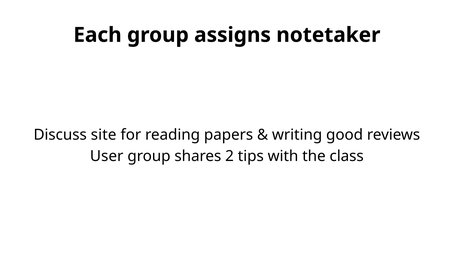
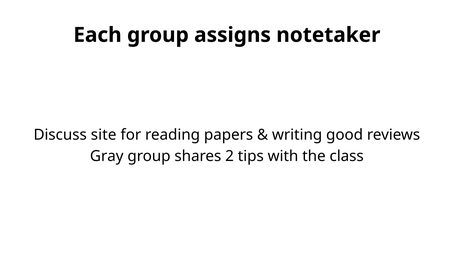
User: User -> Gray
